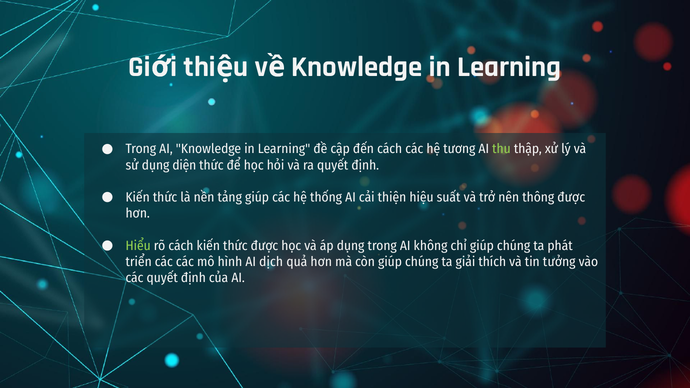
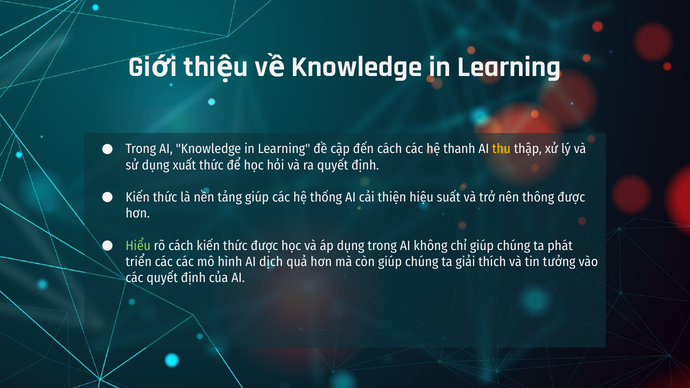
tương: tương -> thanh
thu colour: light green -> yellow
diện: diện -> xuất
